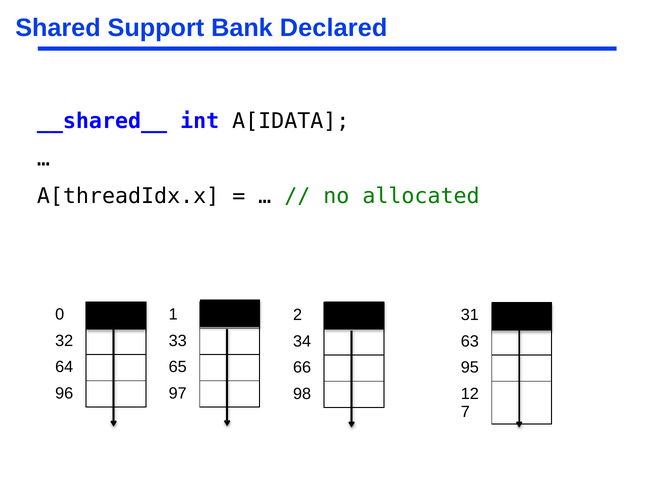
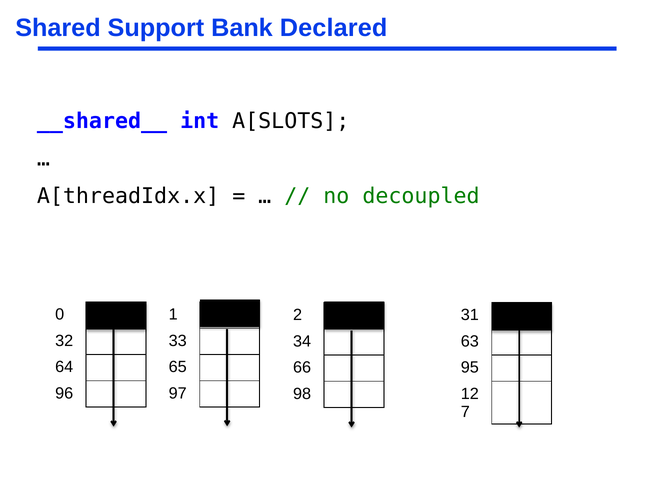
A[IDATA: A[IDATA -> A[SLOTS
allocated: allocated -> decoupled
